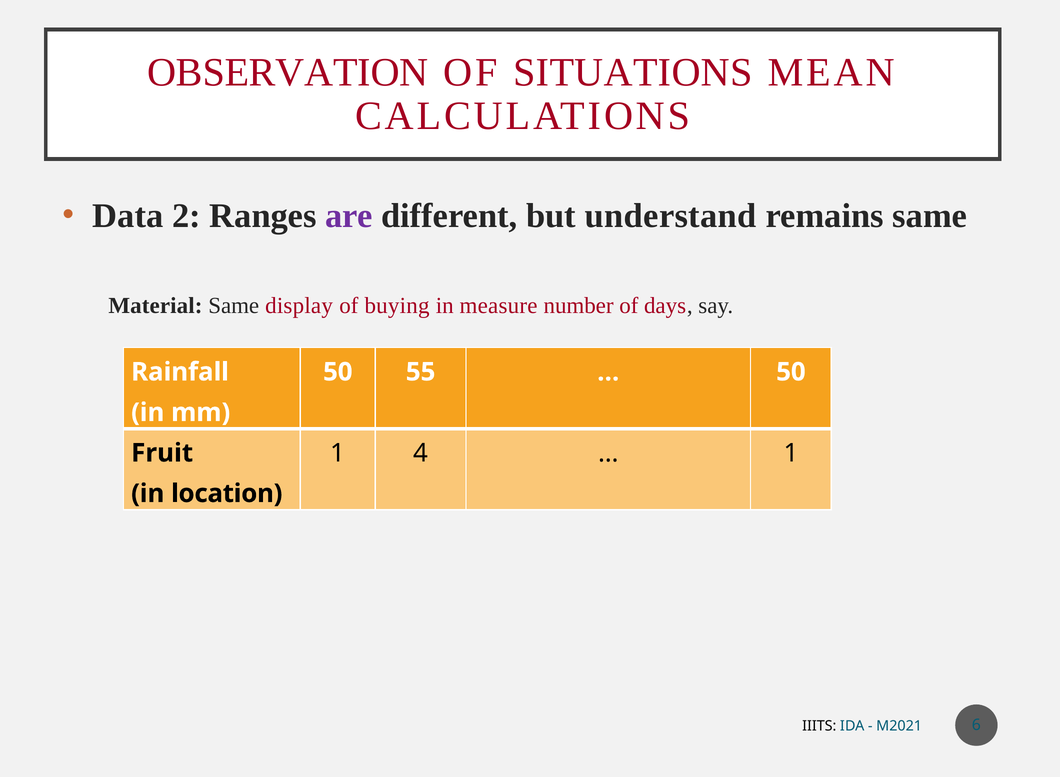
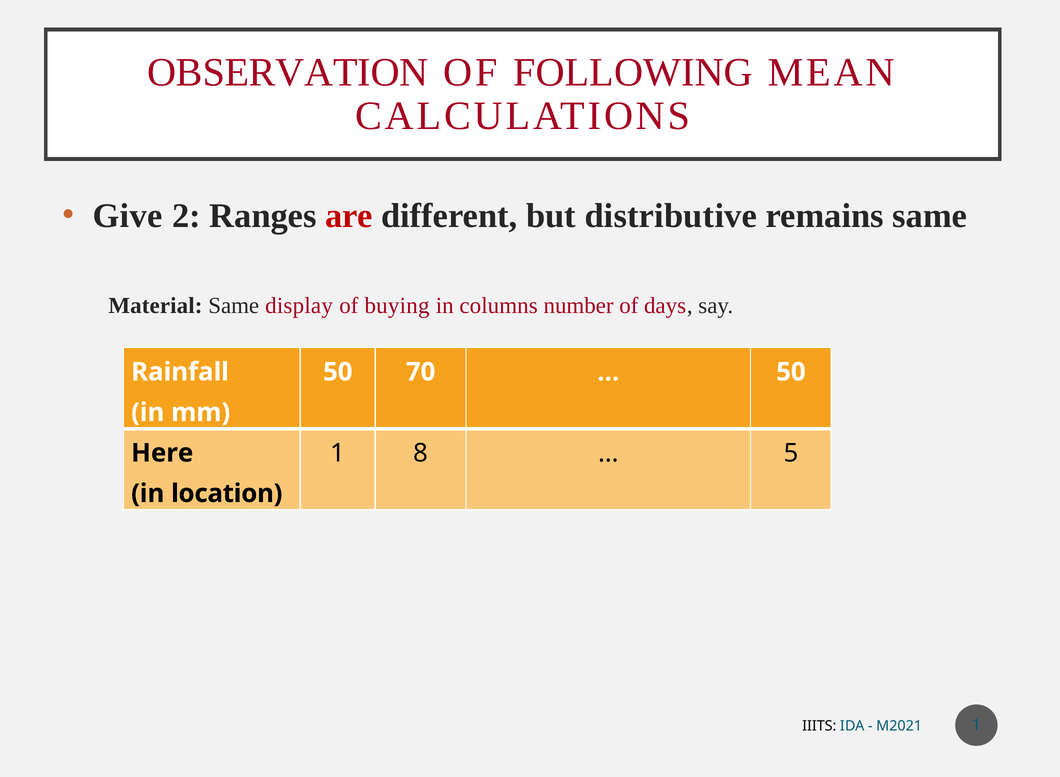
SITUATIONS: SITUATIONS -> FOLLOWING
Data: Data -> Give
are colour: purple -> red
understand: understand -> distributive
measure: measure -> columns
55: 55 -> 70
4: 4 -> 8
1 at (791, 453): 1 -> 5
Fruit: Fruit -> Here
M2021 6: 6 -> 1
